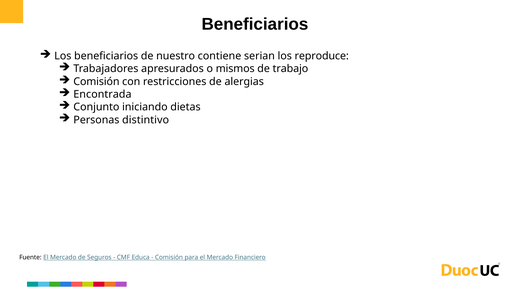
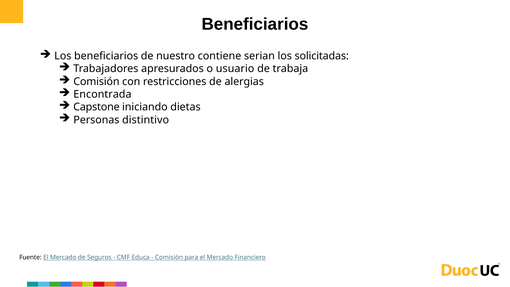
reproduce: reproduce -> solicitadas
mismos: mismos -> usuario
trabajo: trabajo -> trabaja
Conjunto: Conjunto -> Capstone
